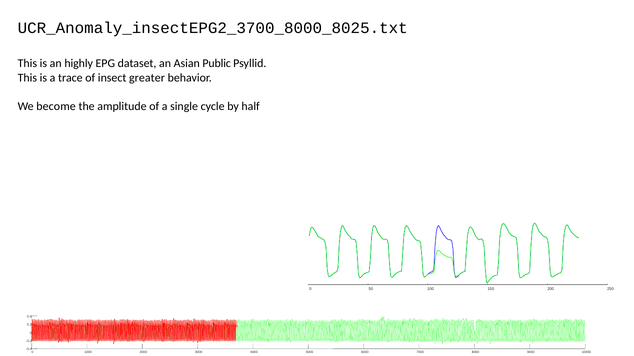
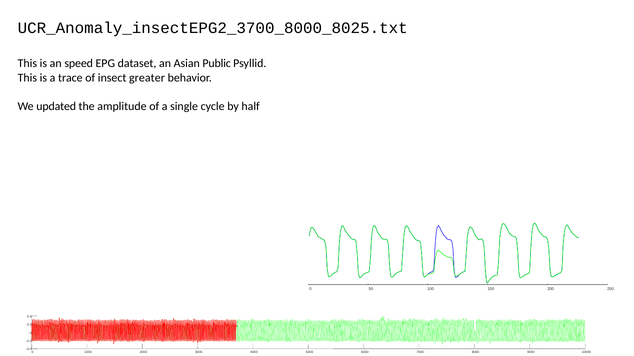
highly: highly -> speed
become: become -> updated
